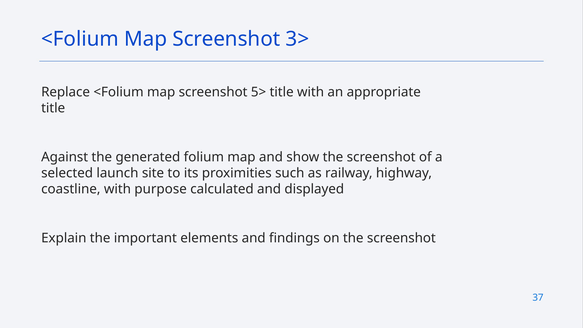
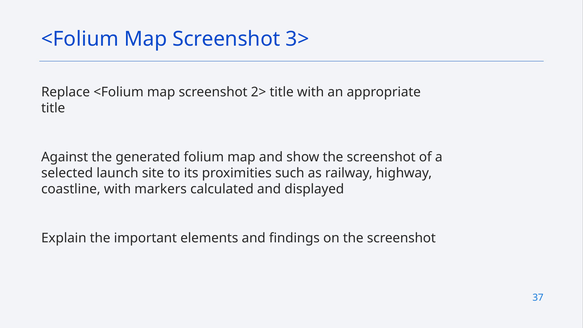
5>: 5> -> 2>
purpose: purpose -> markers
